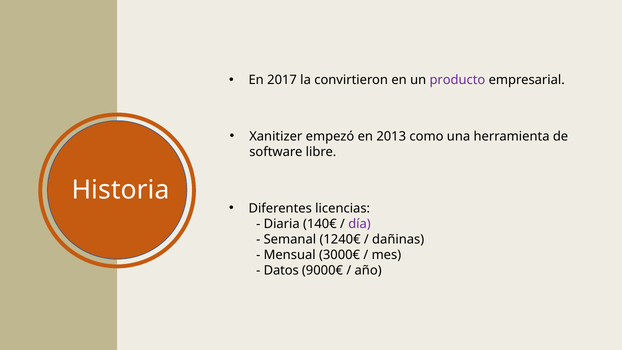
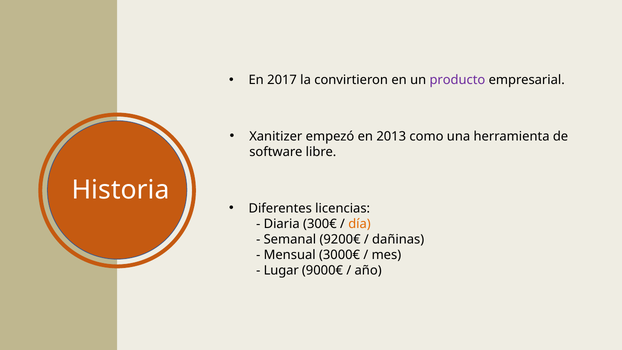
140€: 140€ -> 300€
día colour: purple -> orange
1240€: 1240€ -> 9200€
Datos: Datos -> Lugar
